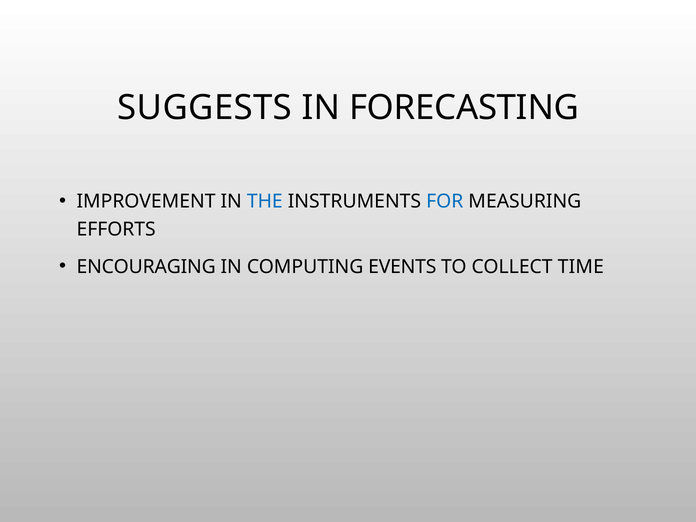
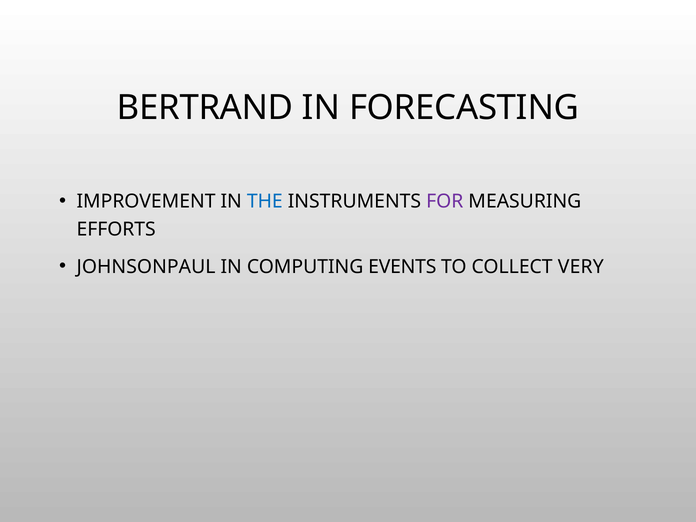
SUGGESTS: SUGGESTS -> BERTRAND
FOR colour: blue -> purple
ENCOURAGING: ENCOURAGING -> JOHNSONPAUL
TIME: TIME -> VERY
